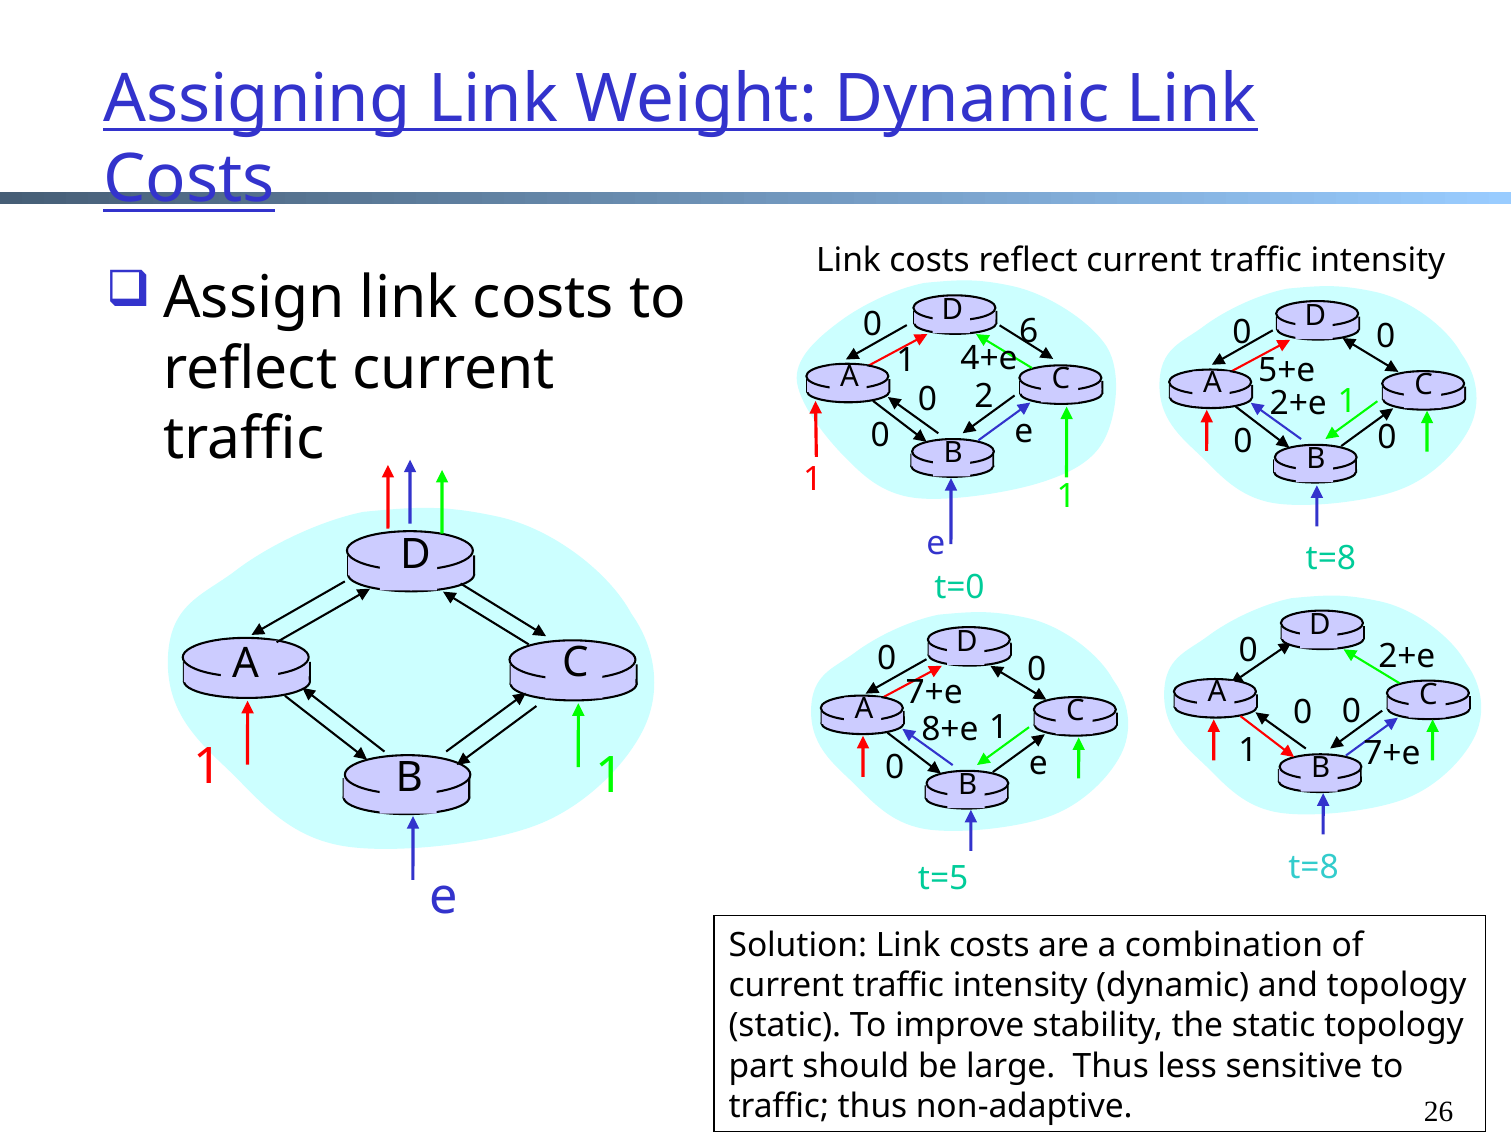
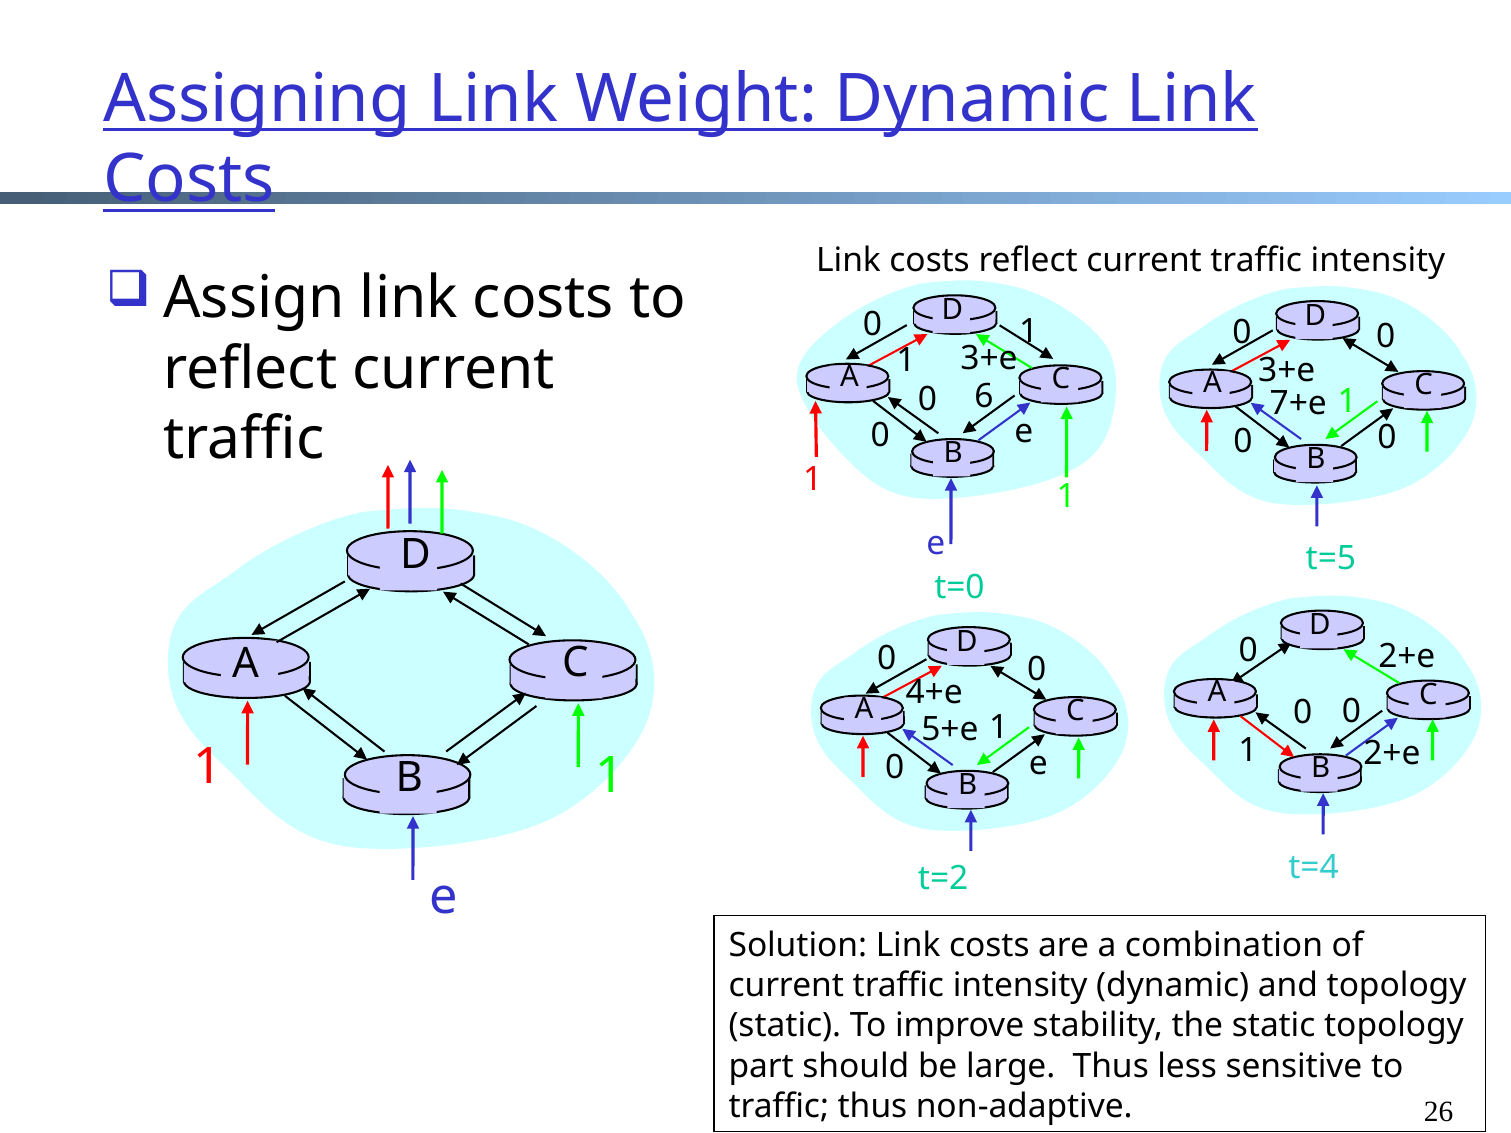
0 6: 6 -> 1
1 4+e: 4+e -> 3+e
5+e at (1287, 370): 5+e -> 3+e
2: 2 -> 6
2+e at (1298, 403): 2+e -> 7+e
t=8 at (1331, 559): t=8 -> t=5
7+e at (934, 693): 7+e -> 4+e
8+e: 8+e -> 5+e
7+e at (1392, 753): 7+e -> 2+e
t=8 at (1314, 868): t=8 -> t=4
t=5: t=5 -> t=2
